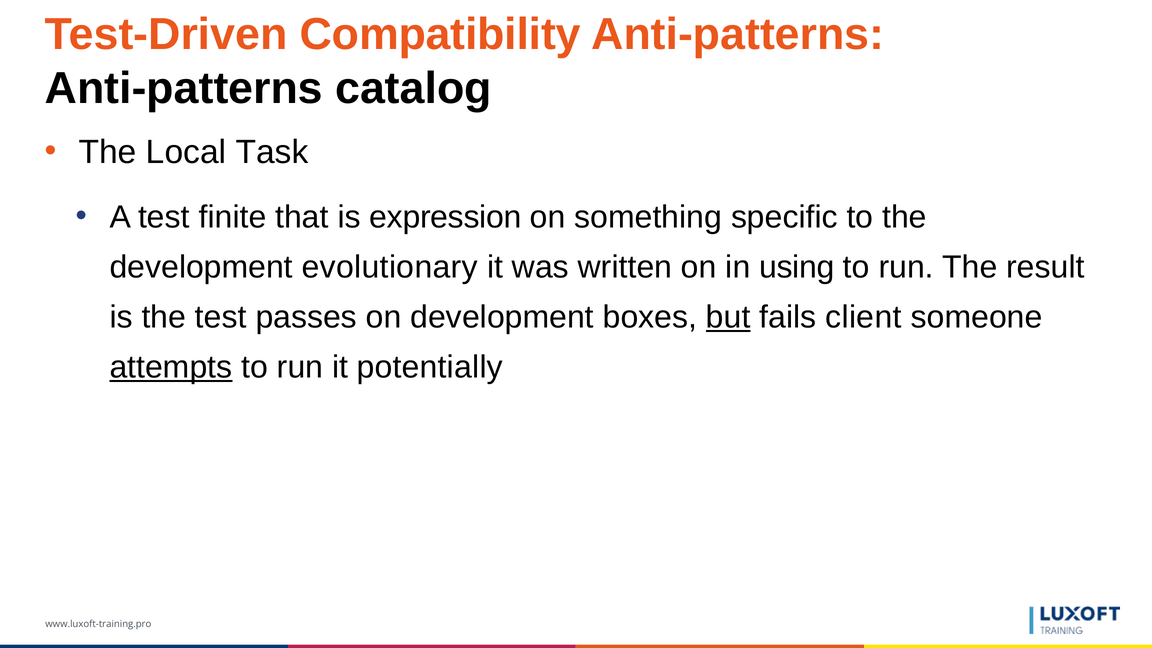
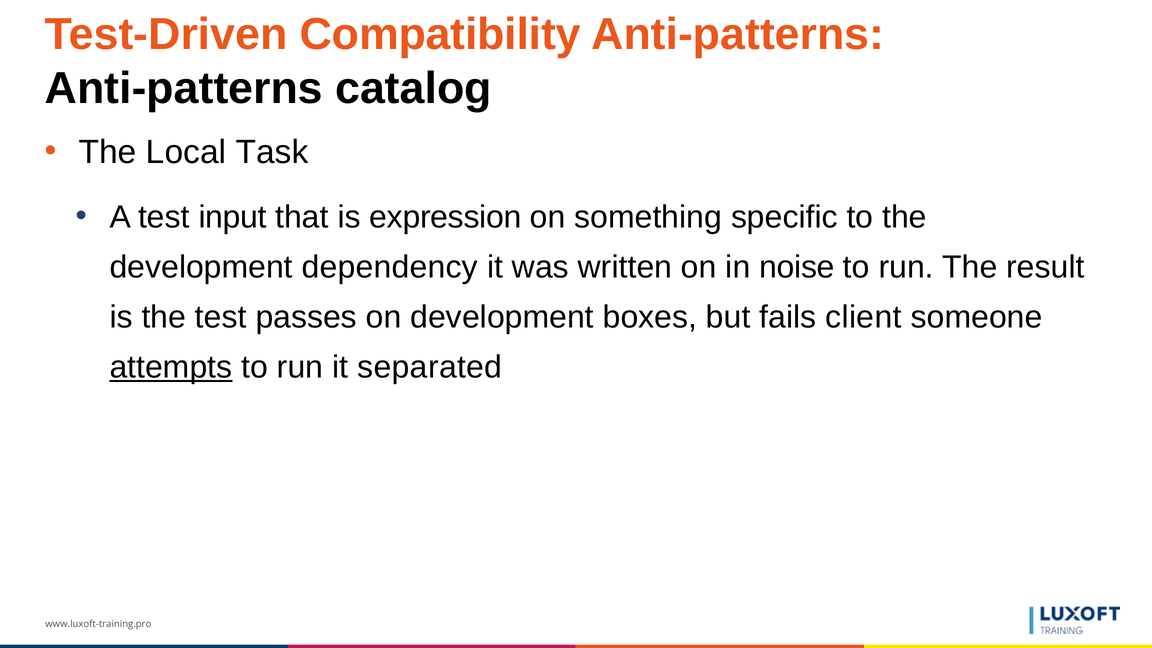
finite: finite -> input
evolutionary: evolutionary -> dependency
using: using -> noise
but underline: present -> none
potentially: potentially -> separated
